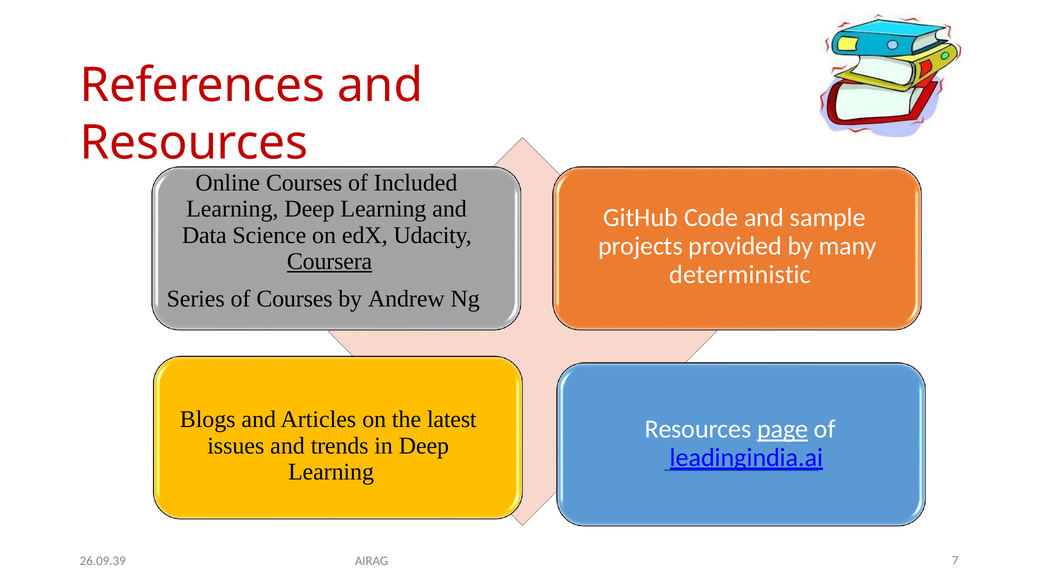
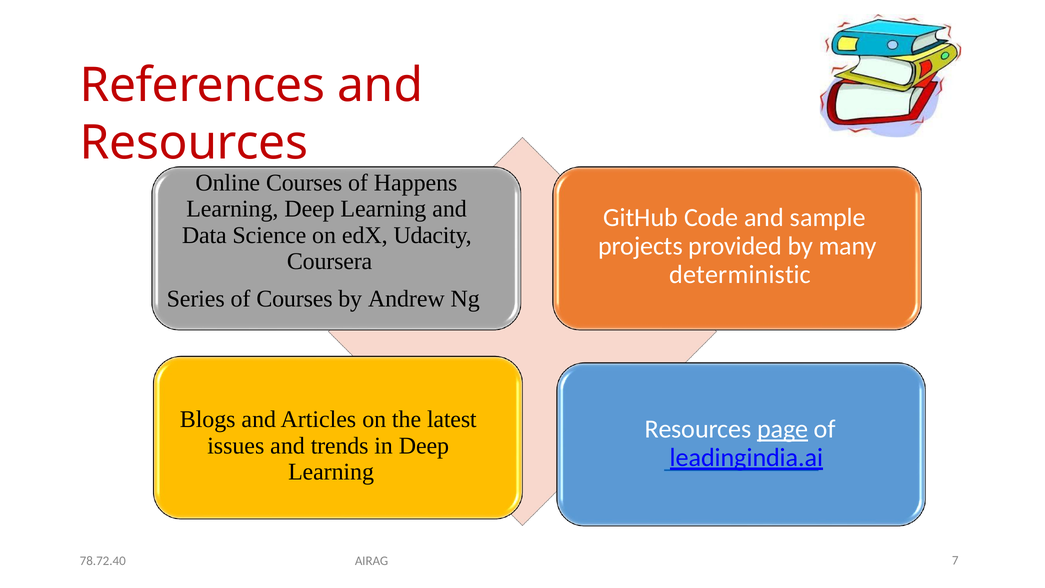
Included: Included -> Happens
Coursera underline: present -> none
26.09.39: 26.09.39 -> 78.72.40
